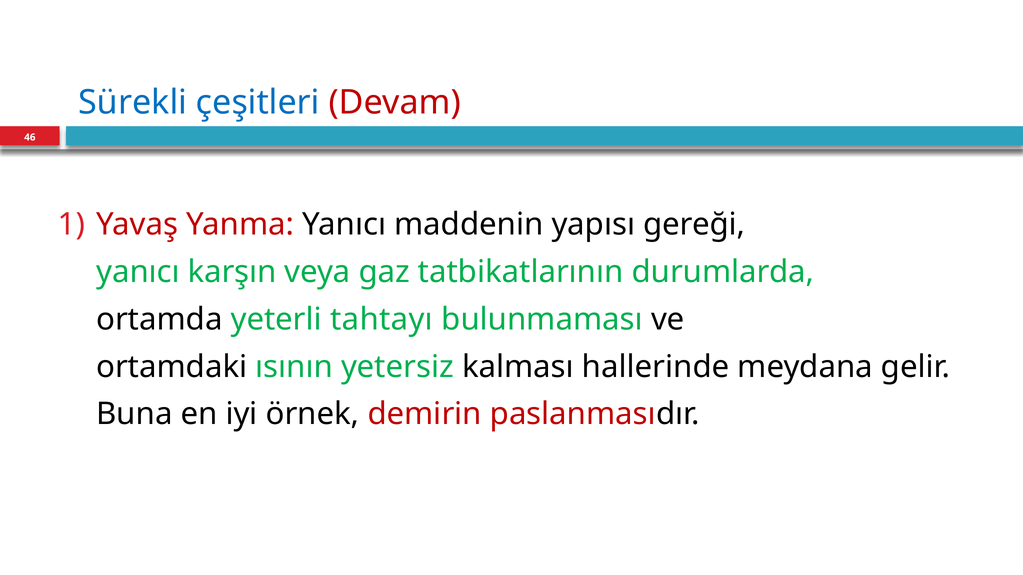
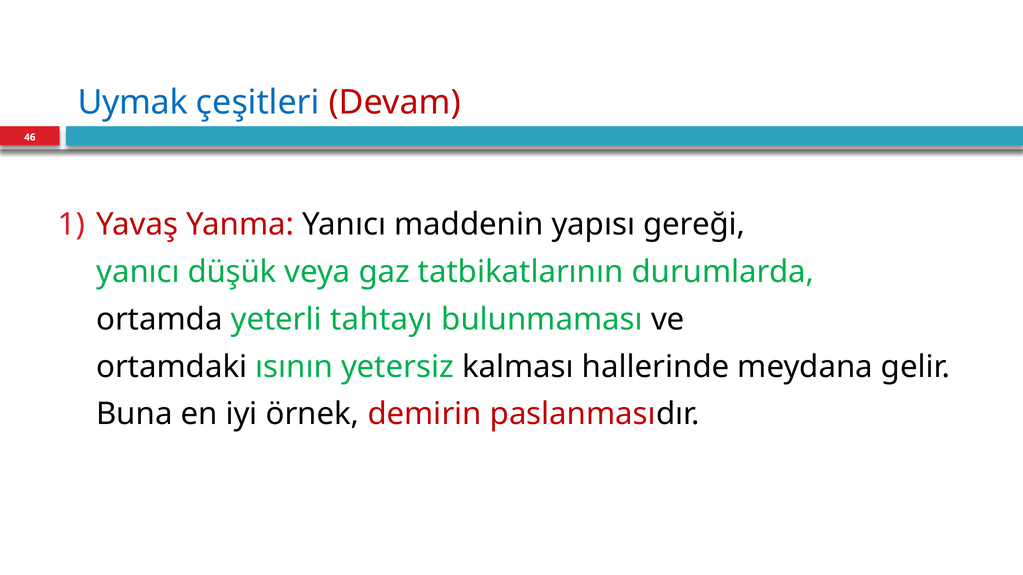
Sürekli: Sürekli -> Uymak
karşın: karşın -> düşük
